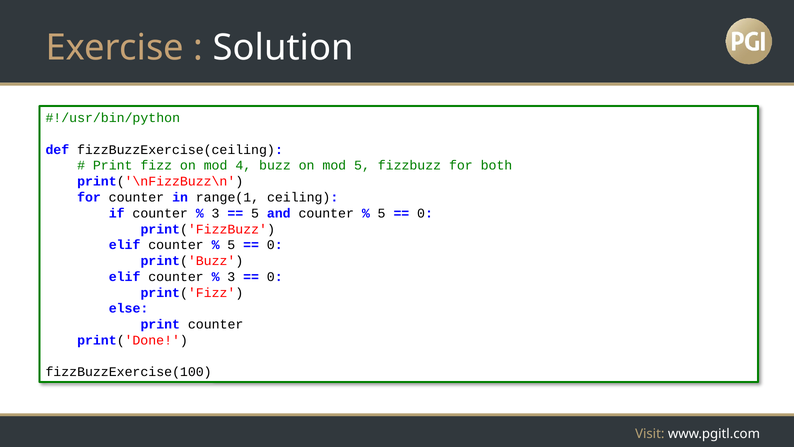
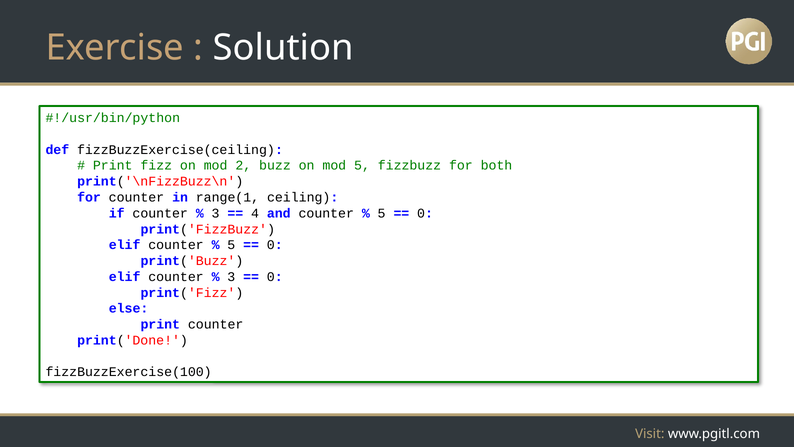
4: 4 -> 2
5 at (255, 213): 5 -> 4
